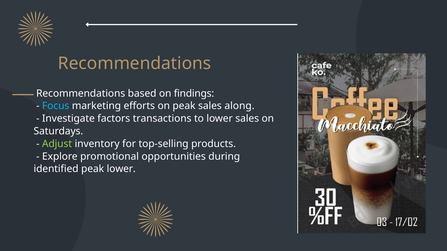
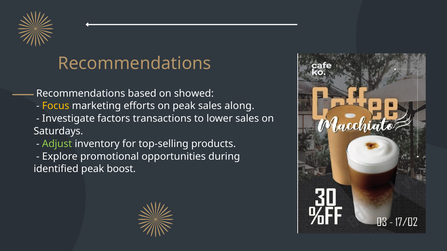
findings: findings -> showed
Focus colour: light blue -> yellow
peak lower: lower -> boost
